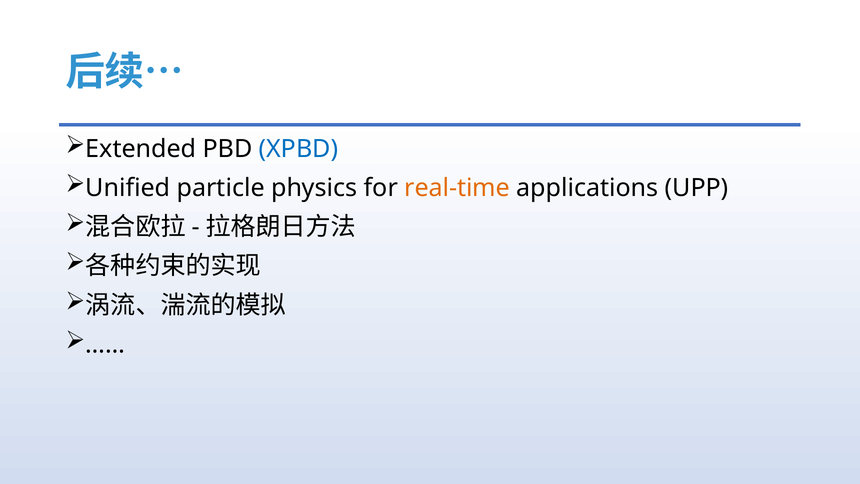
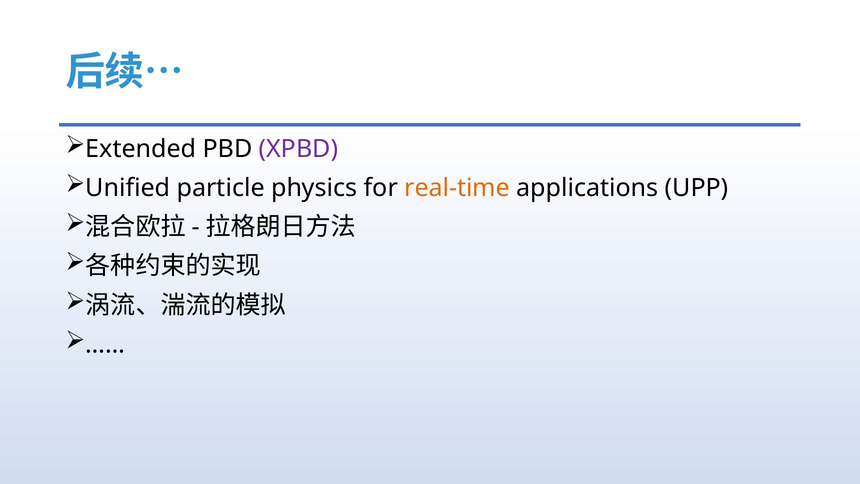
XPBD colour: blue -> purple
